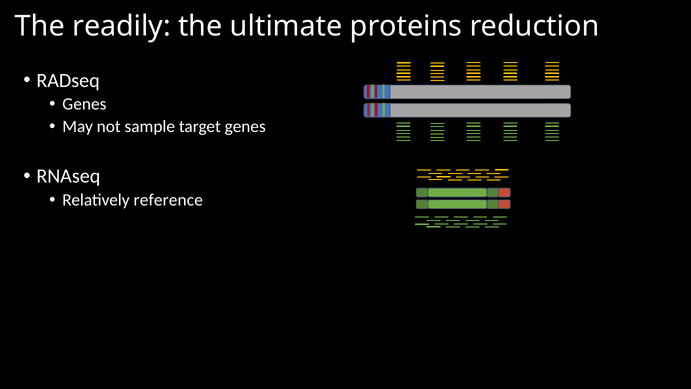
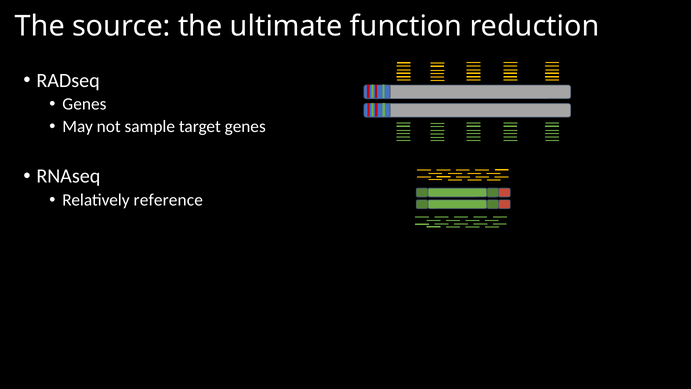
readily: readily -> source
proteins: proteins -> function
